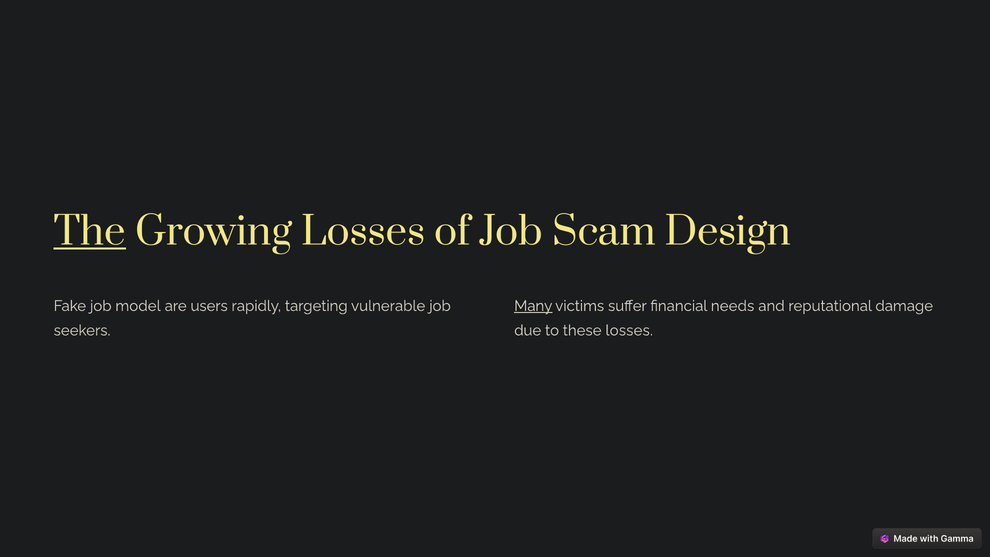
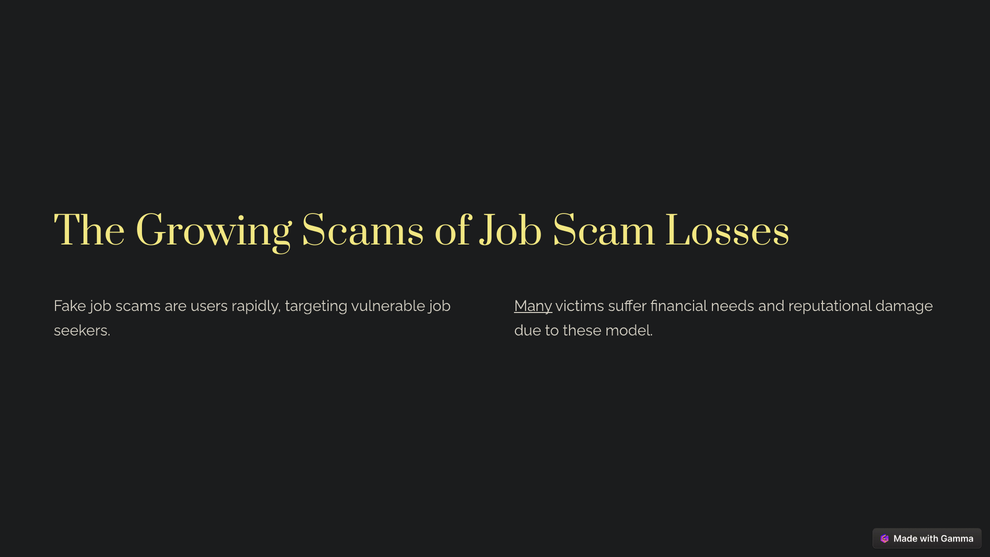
The underline: present -> none
Growing Losses: Losses -> Scams
Design: Design -> Losses
job model: model -> scams
these losses: losses -> model
